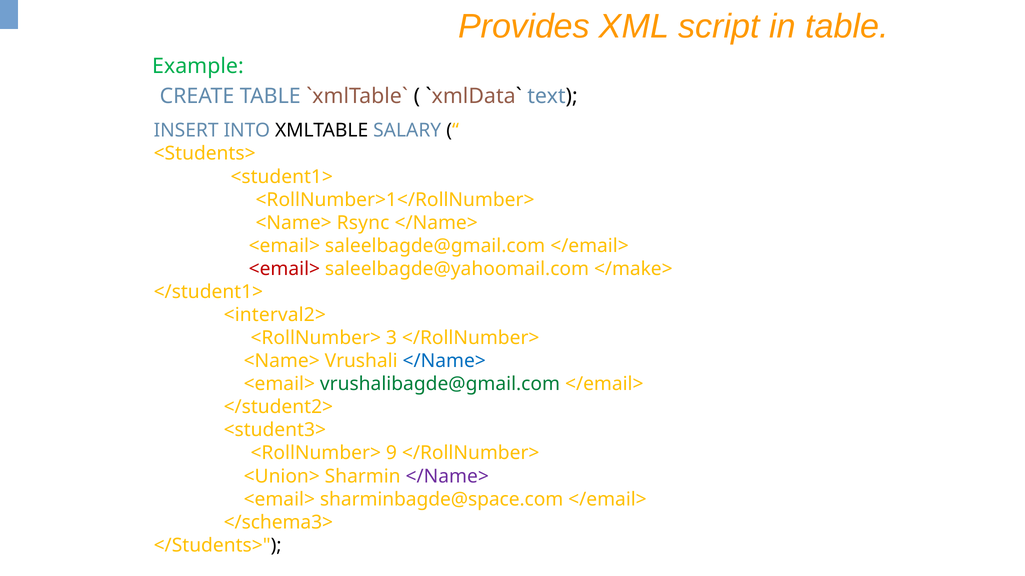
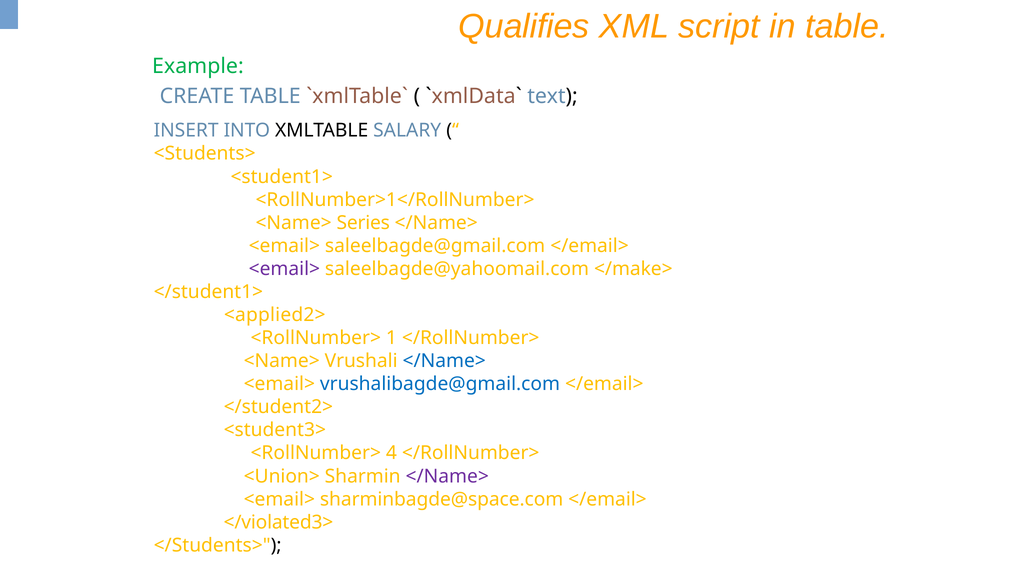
Provides: Provides -> Qualifies
Rsync: Rsync -> Series
<email> at (284, 269) colour: red -> purple
<interval2>: <interval2> -> <applied2>
3: 3 -> 1
vrushalibagde@gmail.com colour: green -> blue
9: 9 -> 4
</schema3>: </schema3> -> </violated3>
